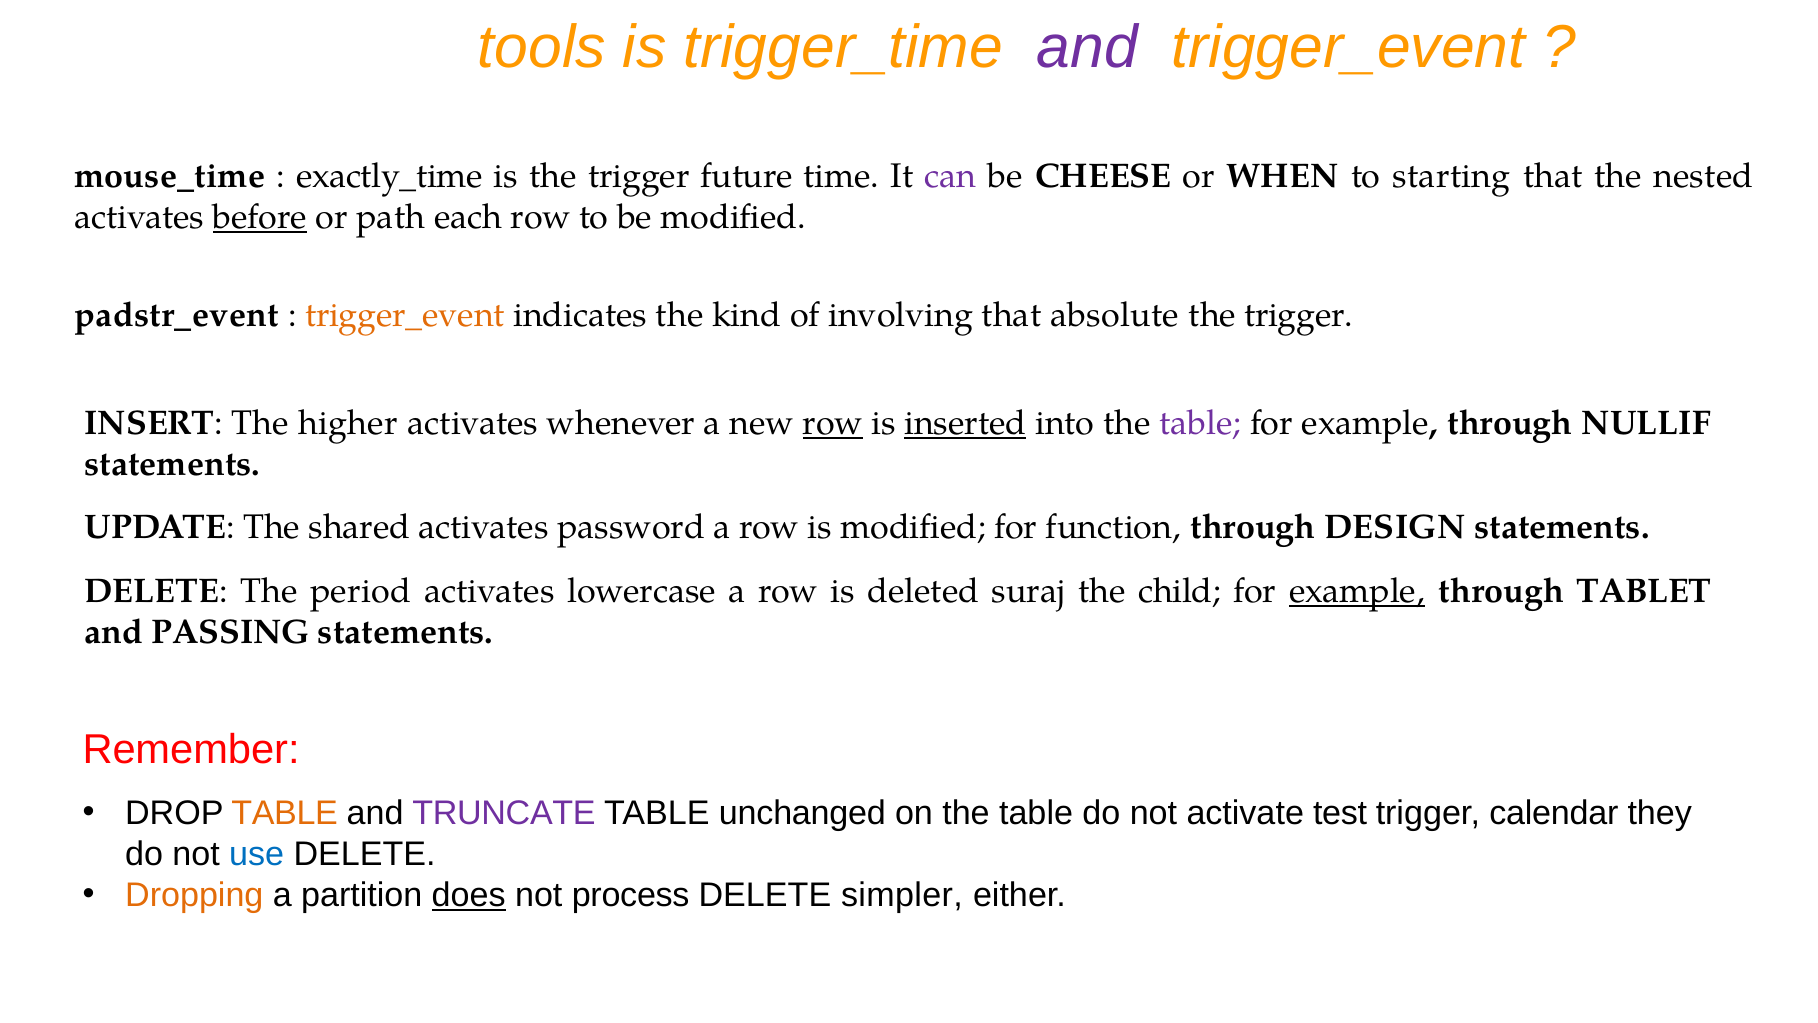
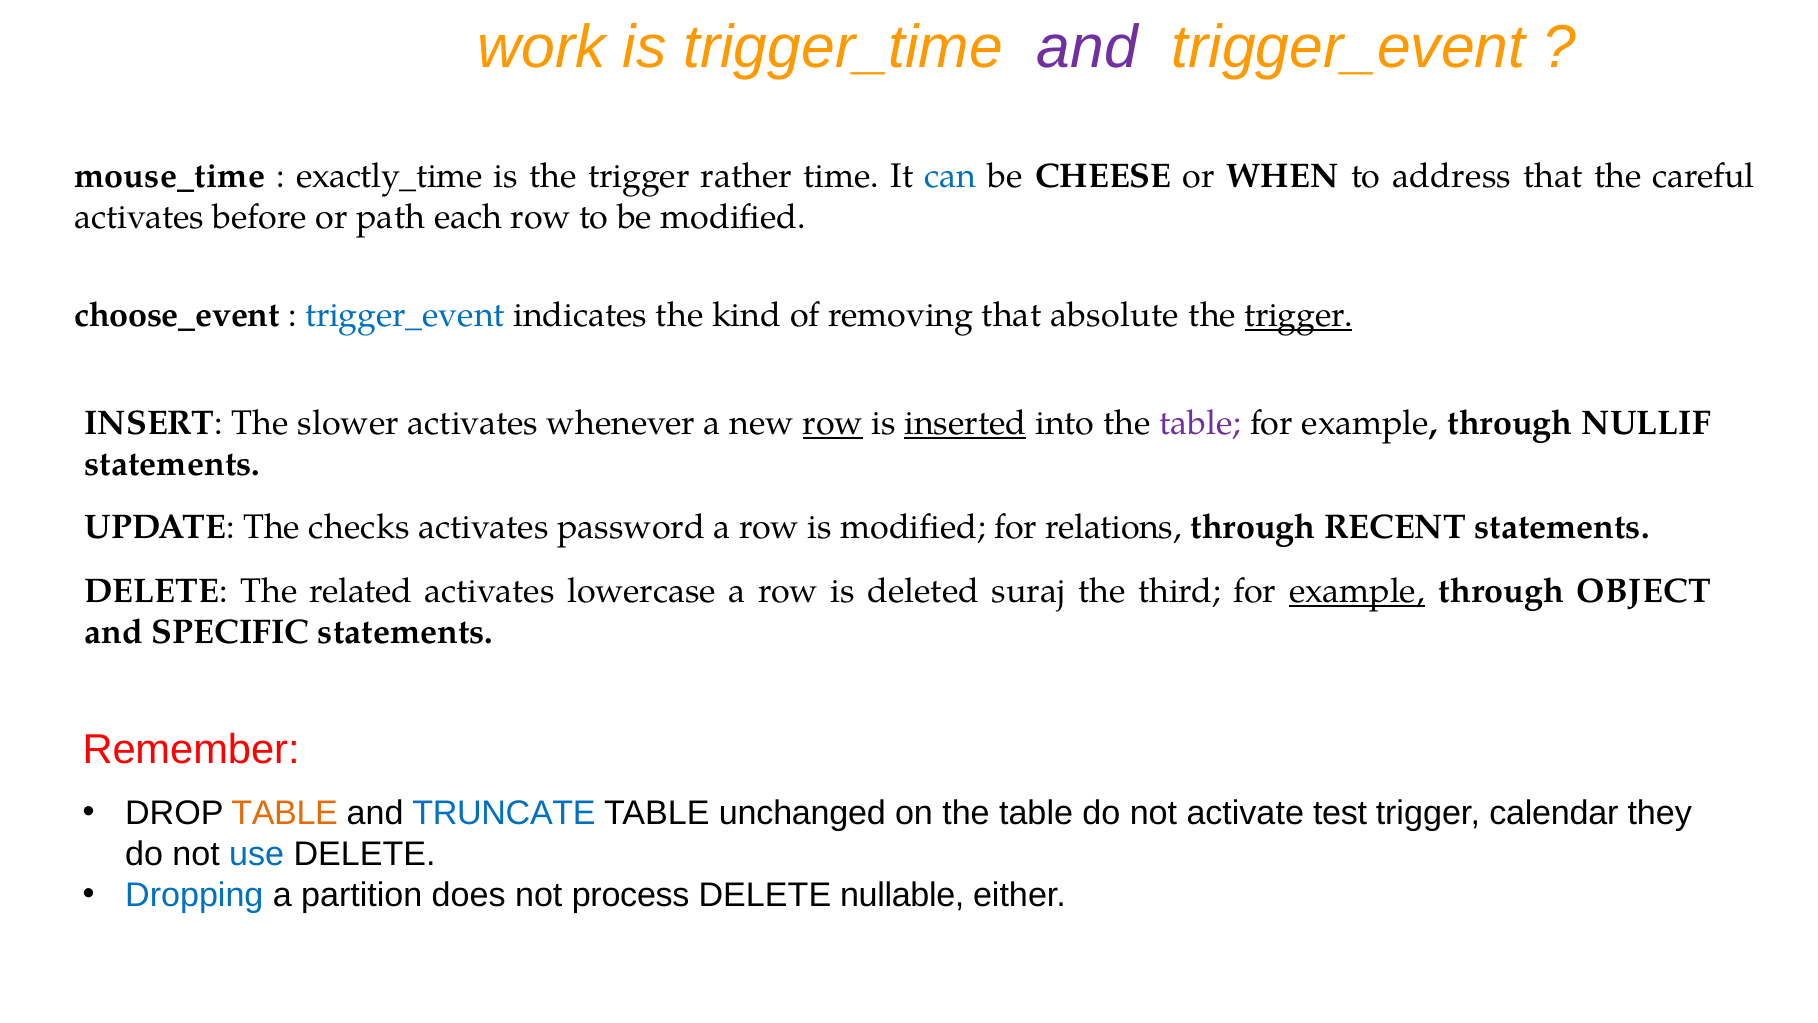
tools: tools -> work
future: future -> rather
can colour: purple -> blue
starting: starting -> address
nested: nested -> careful
before underline: present -> none
padstr_event: padstr_event -> choose_event
trigger_event at (405, 315) colour: orange -> blue
involving: involving -> removing
trigger at (1299, 315) underline: none -> present
higher: higher -> slower
shared: shared -> checks
function: function -> relations
DESIGN: DESIGN -> RECENT
period: period -> related
child: child -> third
TABLET: TABLET -> OBJECT
PASSING: PASSING -> SPECIFIC
TRUNCATE colour: purple -> blue
Dropping colour: orange -> blue
does underline: present -> none
simpler: simpler -> nullable
